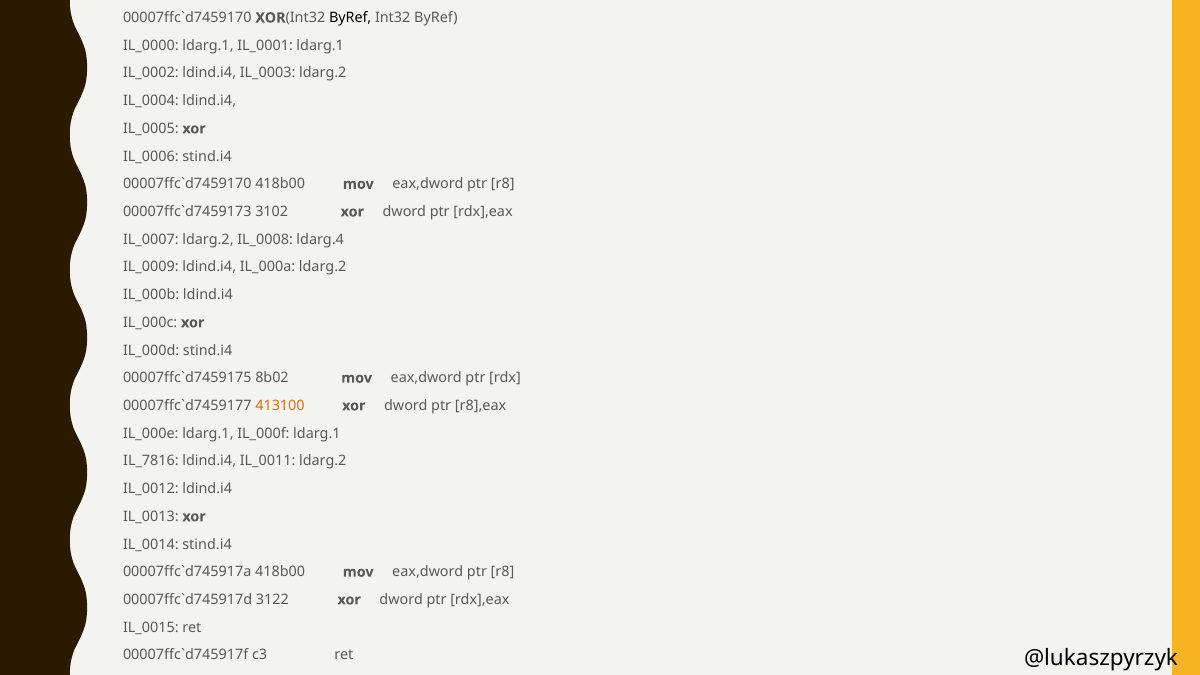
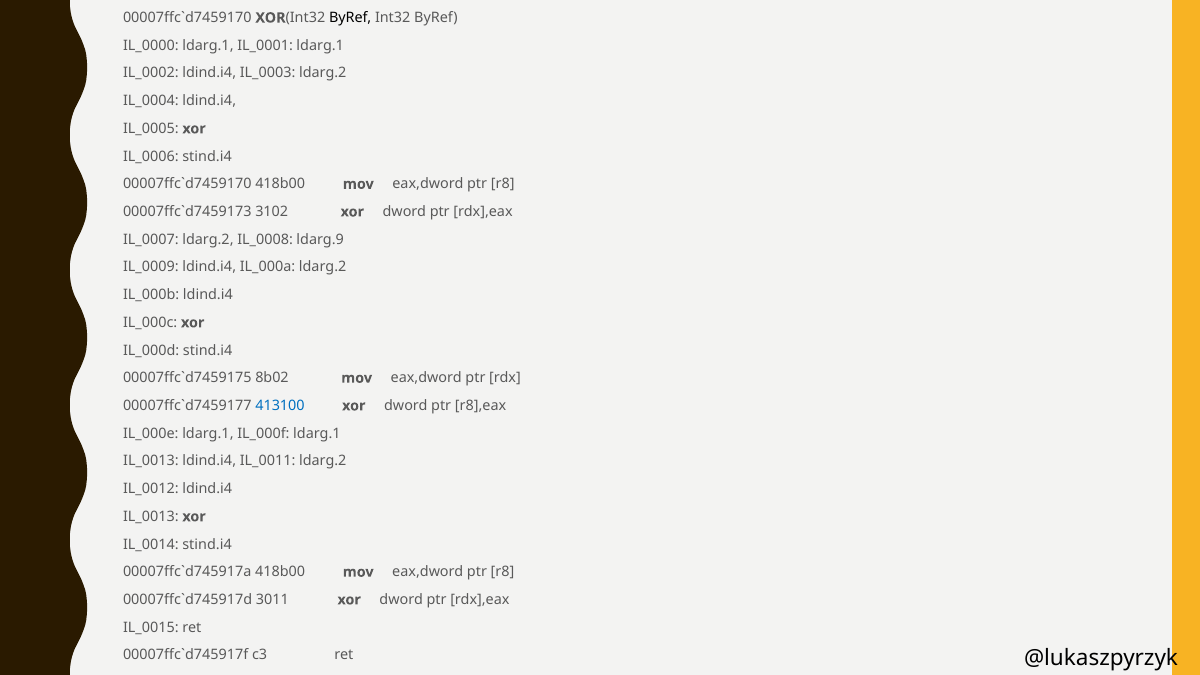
ldarg.4: ldarg.4 -> ldarg.9
413100 colour: orange -> blue
IL_7816 at (151, 461): IL_7816 -> IL_0013
3122: 3122 -> 3011
